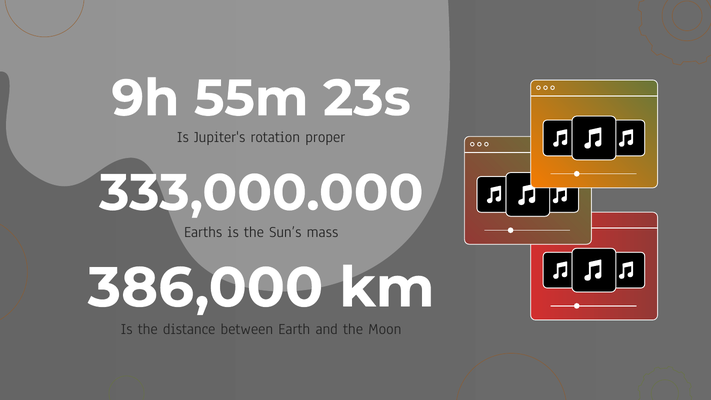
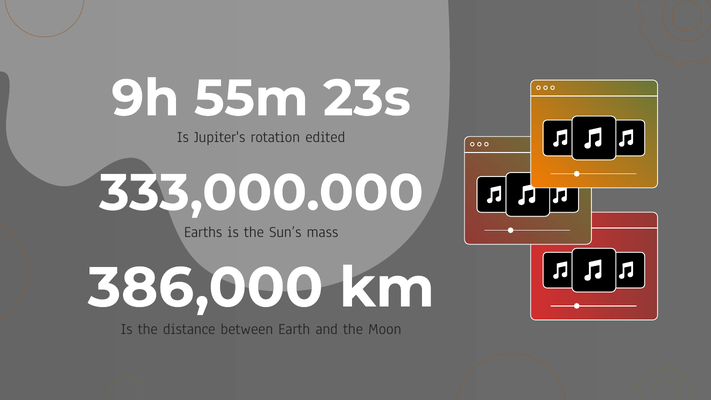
proper: proper -> edited
